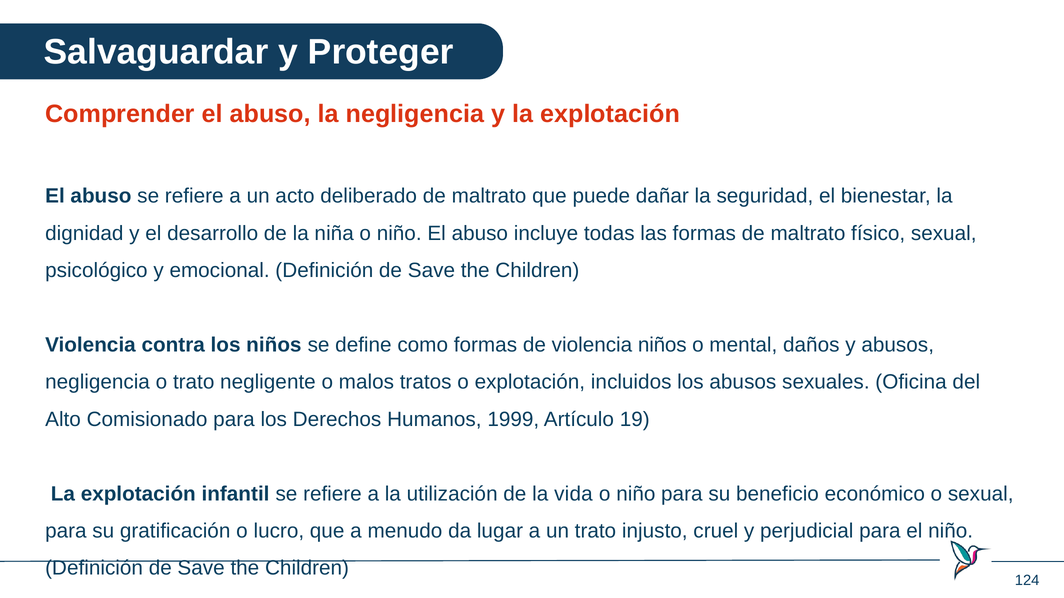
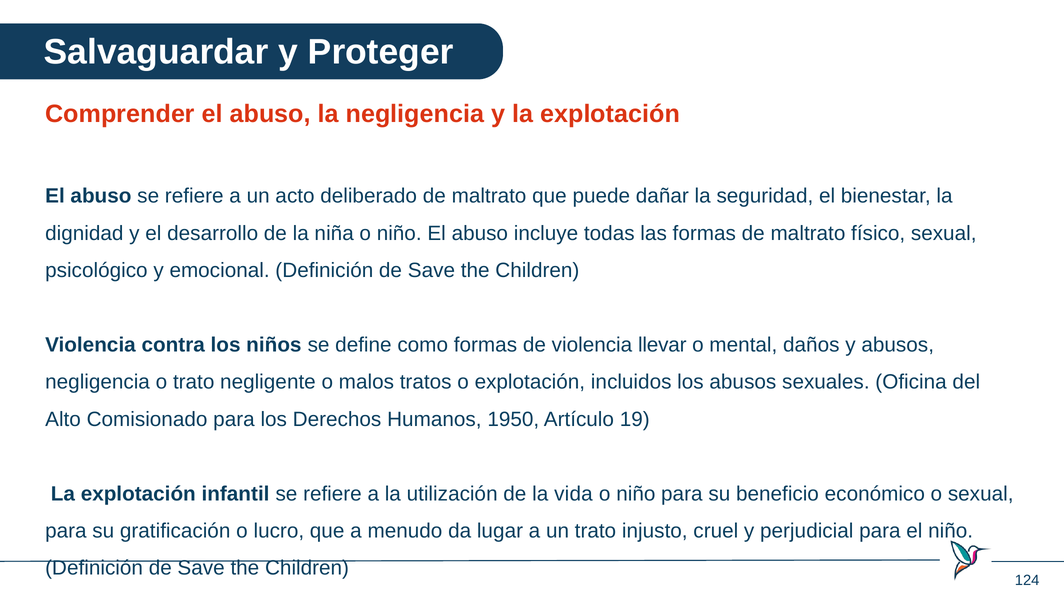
violencia niños: niños -> llevar
1999: 1999 -> 1950
